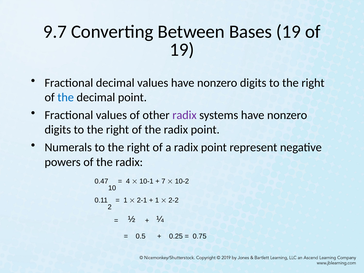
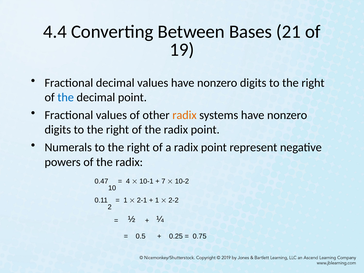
9.7: 9.7 -> 4.4
Bases 19: 19 -> 21
radix at (184, 115) colour: purple -> orange
